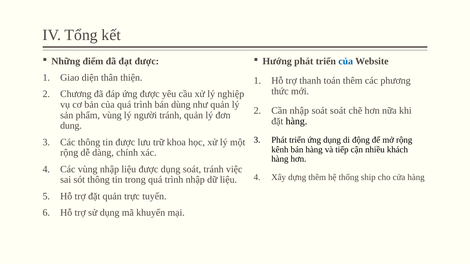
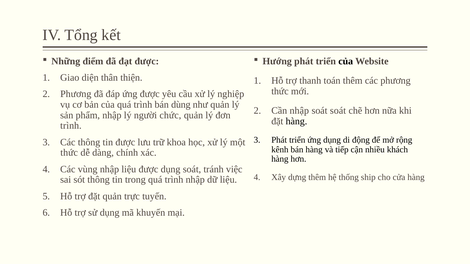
của at (346, 61) colour: blue -> black
Chương at (76, 94): Chương -> Phương
phẩm vùng: vùng -> nhập
người tránh: tránh -> chức
dung at (71, 126): dung -> trình
rộng at (69, 153): rộng -> thức
